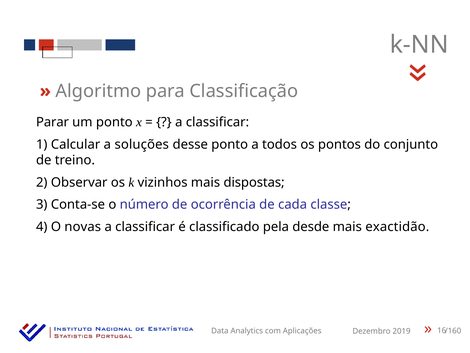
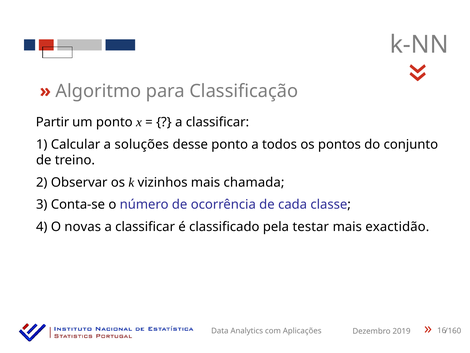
Parar: Parar -> Partir
dispostas: dispostas -> chamada
desde: desde -> testar
